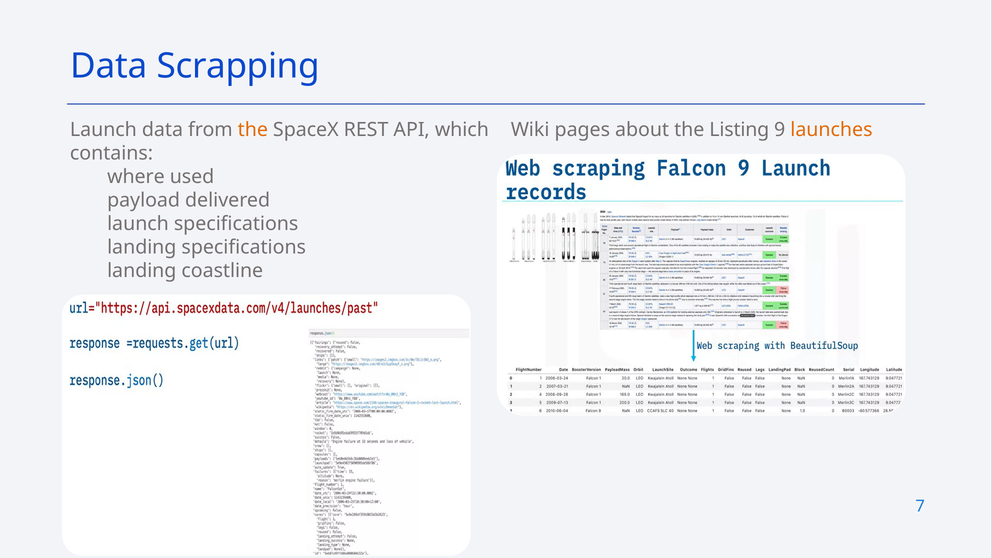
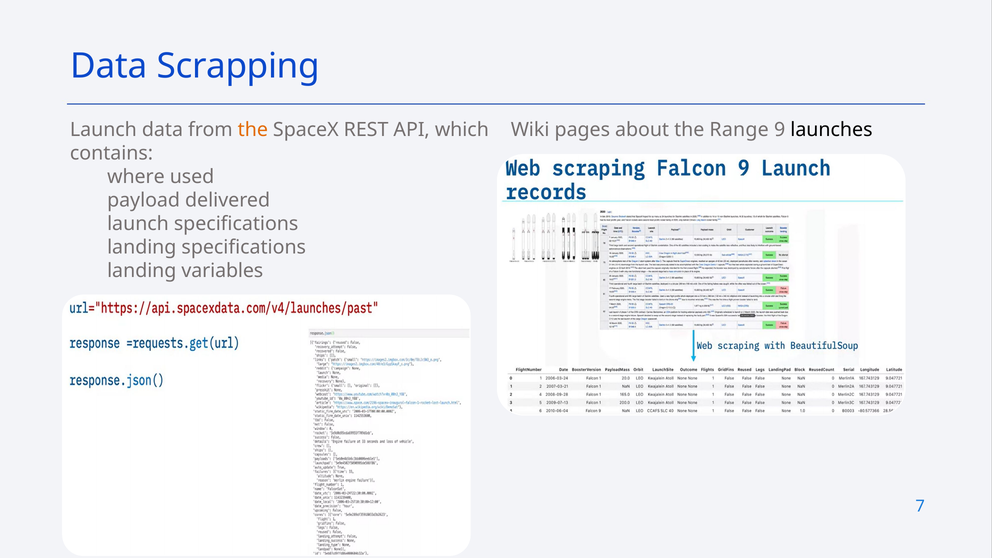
Listing: Listing -> Range
launches colour: orange -> black
coastline: coastline -> variables
